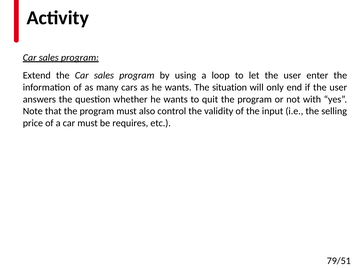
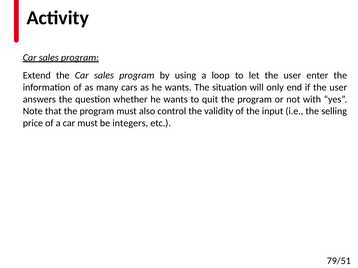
requires: requires -> integers
